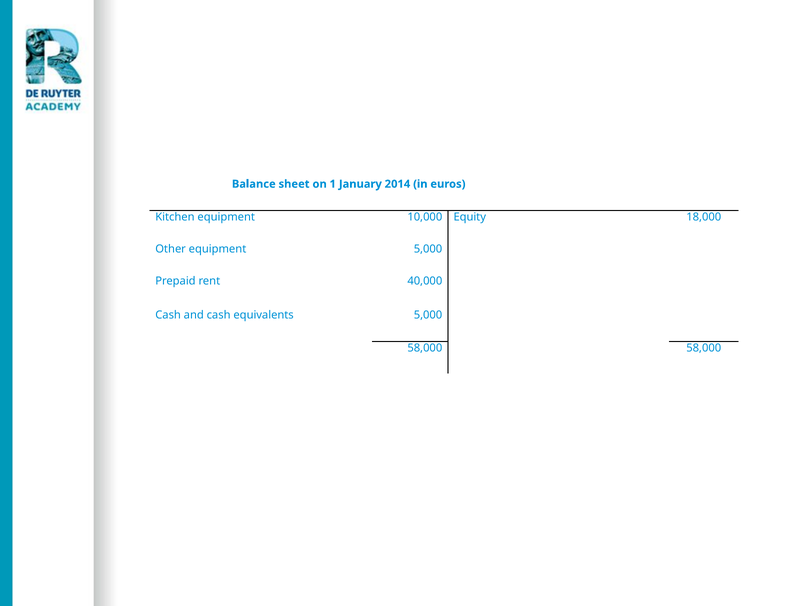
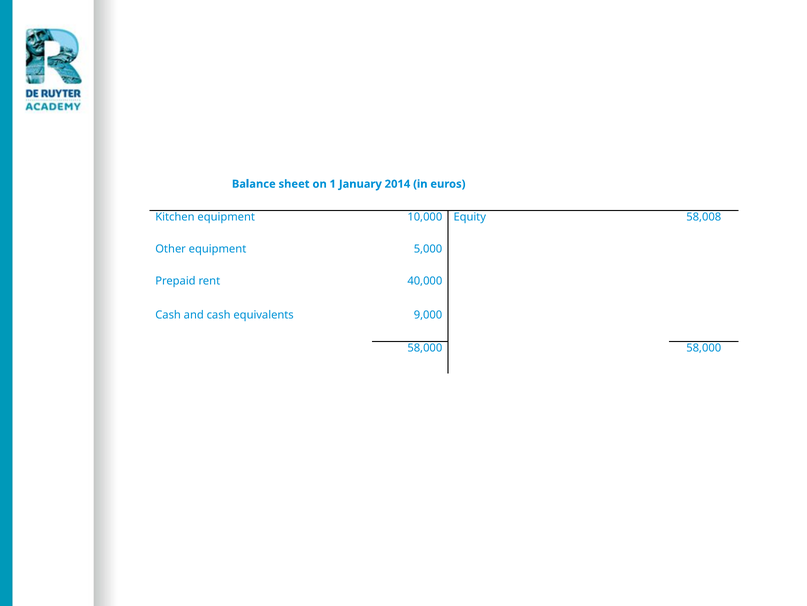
18,000: 18,000 -> 58,008
equivalents 5,000: 5,000 -> 9,000
